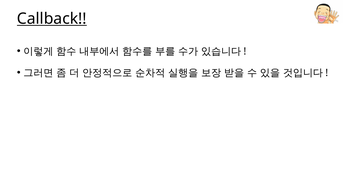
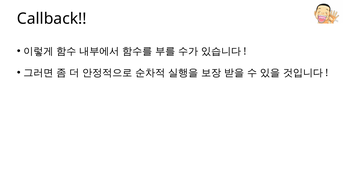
Callback underline: present -> none
